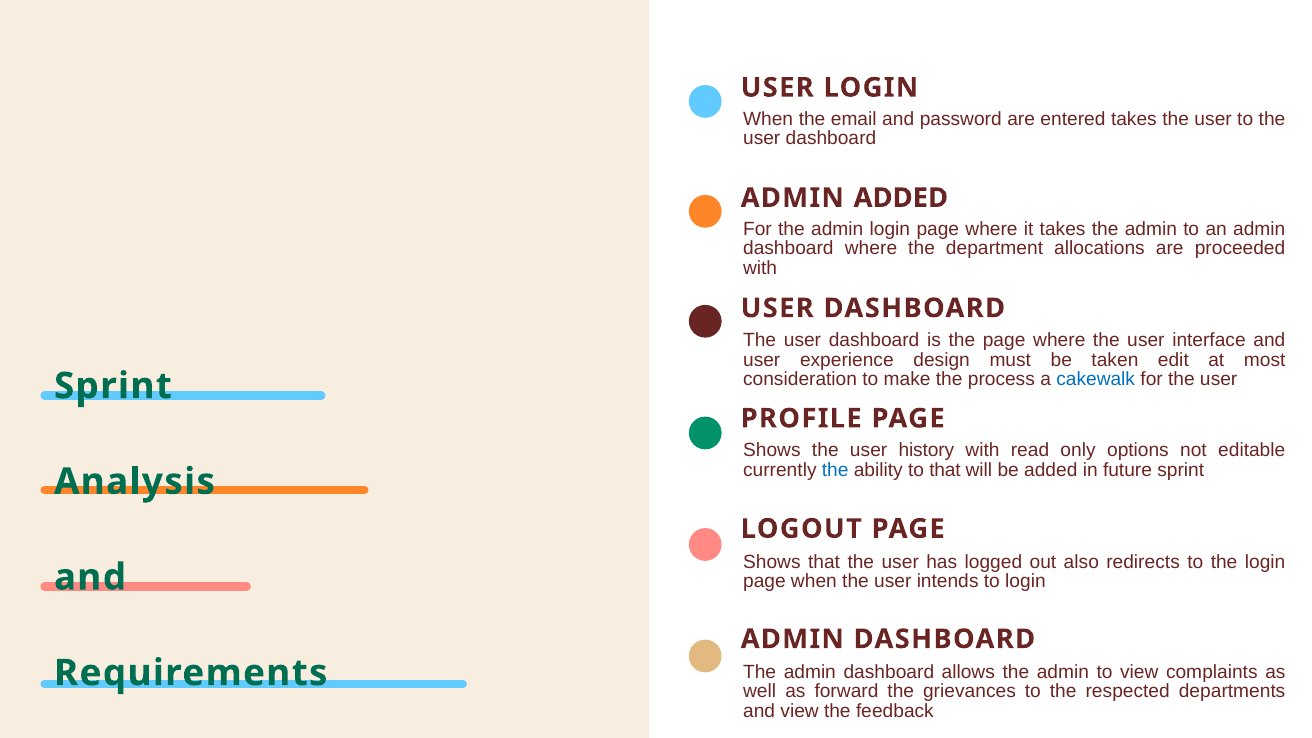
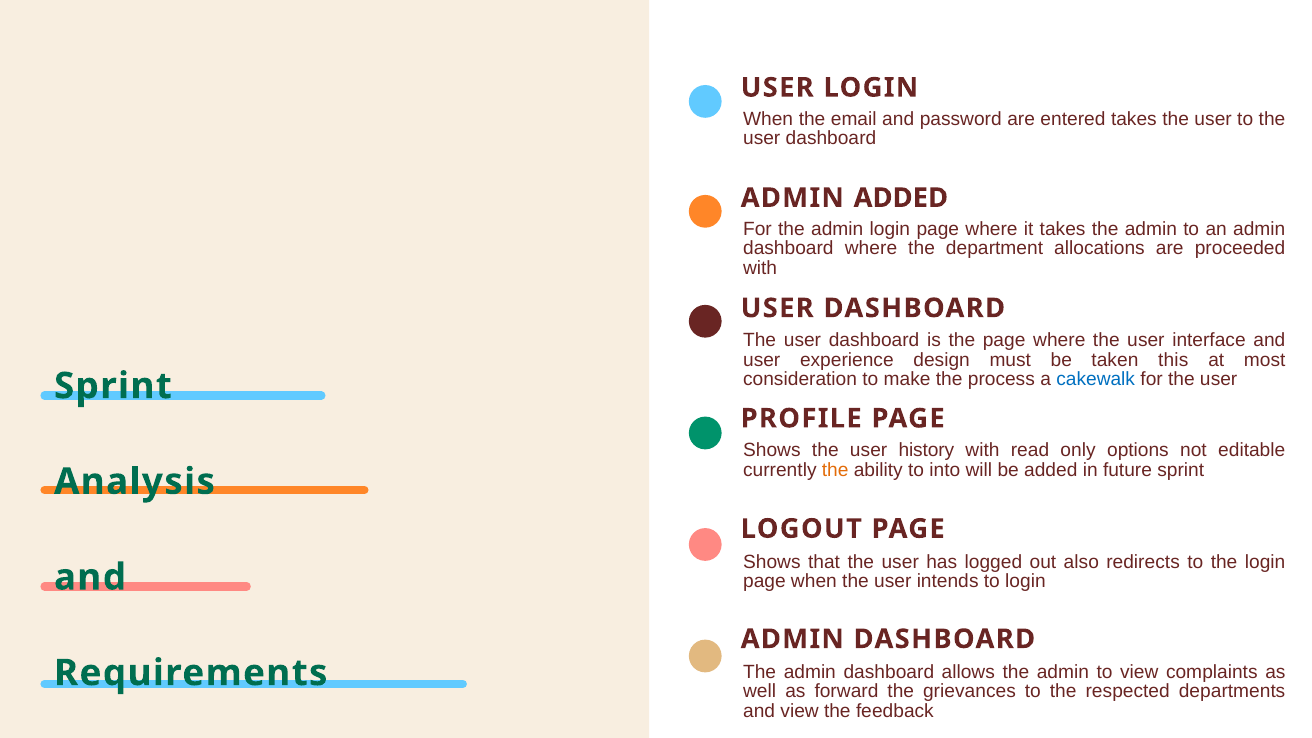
edit: edit -> this
the at (835, 470) colour: blue -> orange
to that: that -> into
